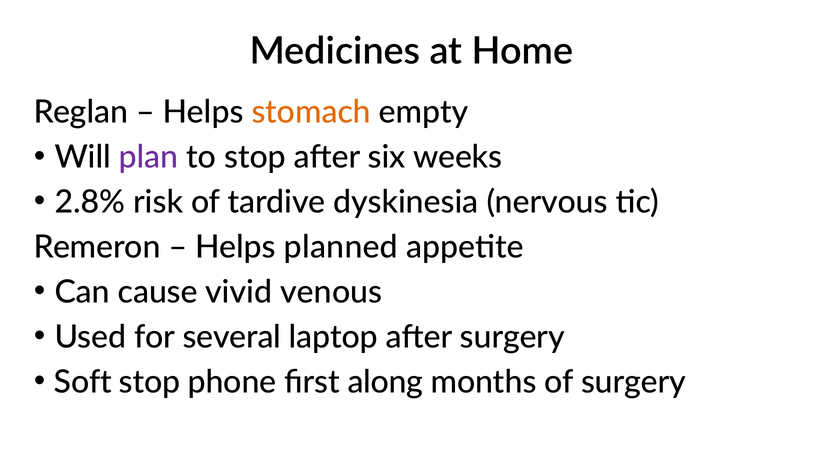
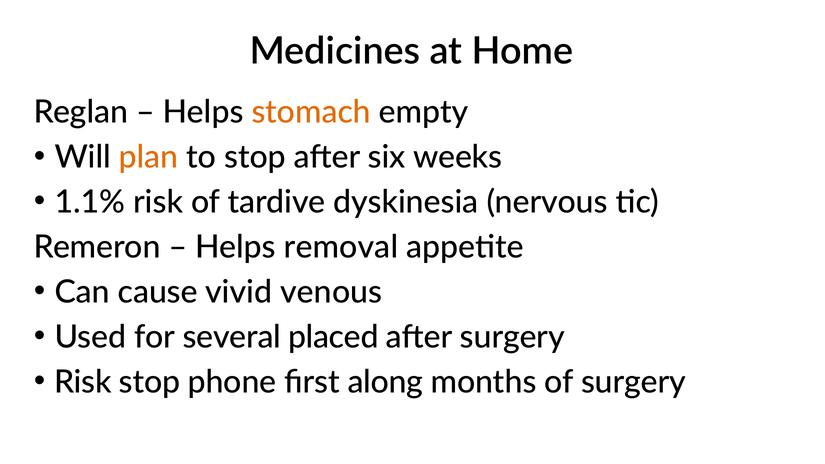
plan colour: purple -> orange
2.8%: 2.8% -> 1.1%
planned: planned -> removal
laptop: laptop -> placed
Soft at (83, 382): Soft -> Risk
